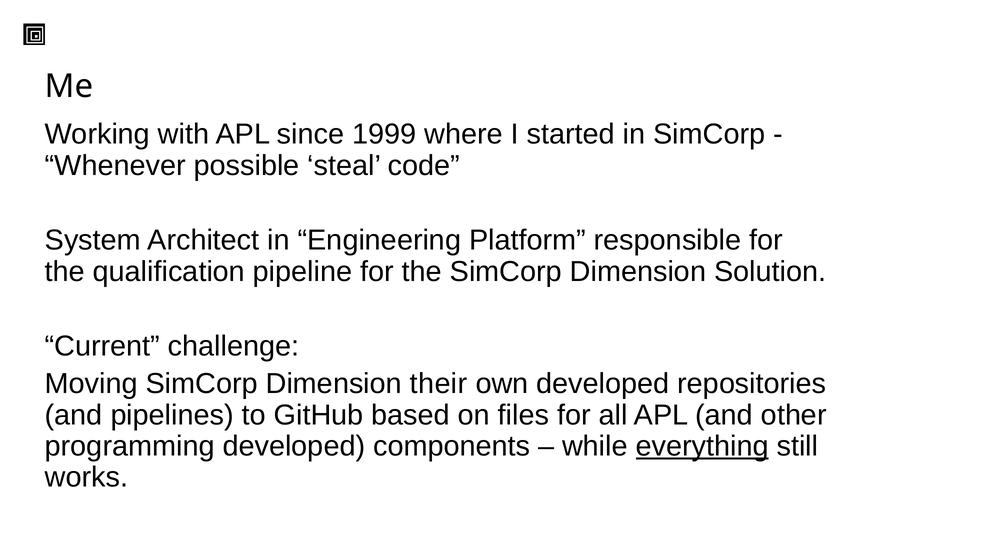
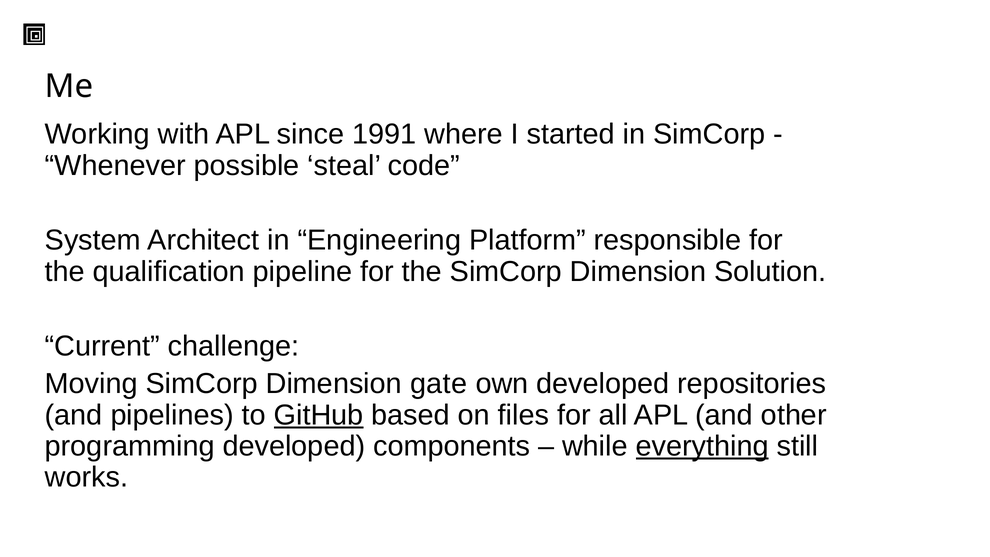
1999: 1999 -> 1991
their: their -> gate
GitHub underline: none -> present
